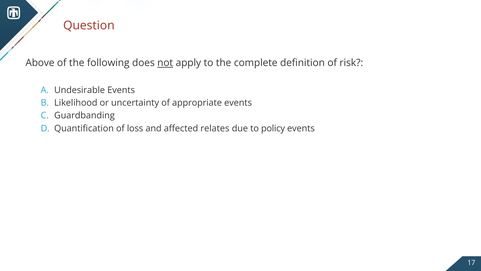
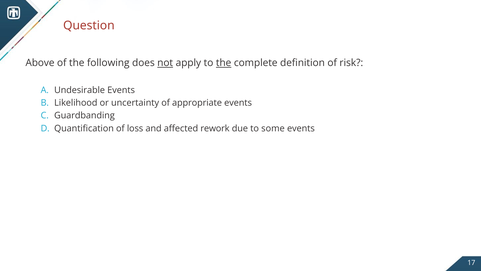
the at (224, 63) underline: none -> present
relates: relates -> rework
policy: policy -> some
